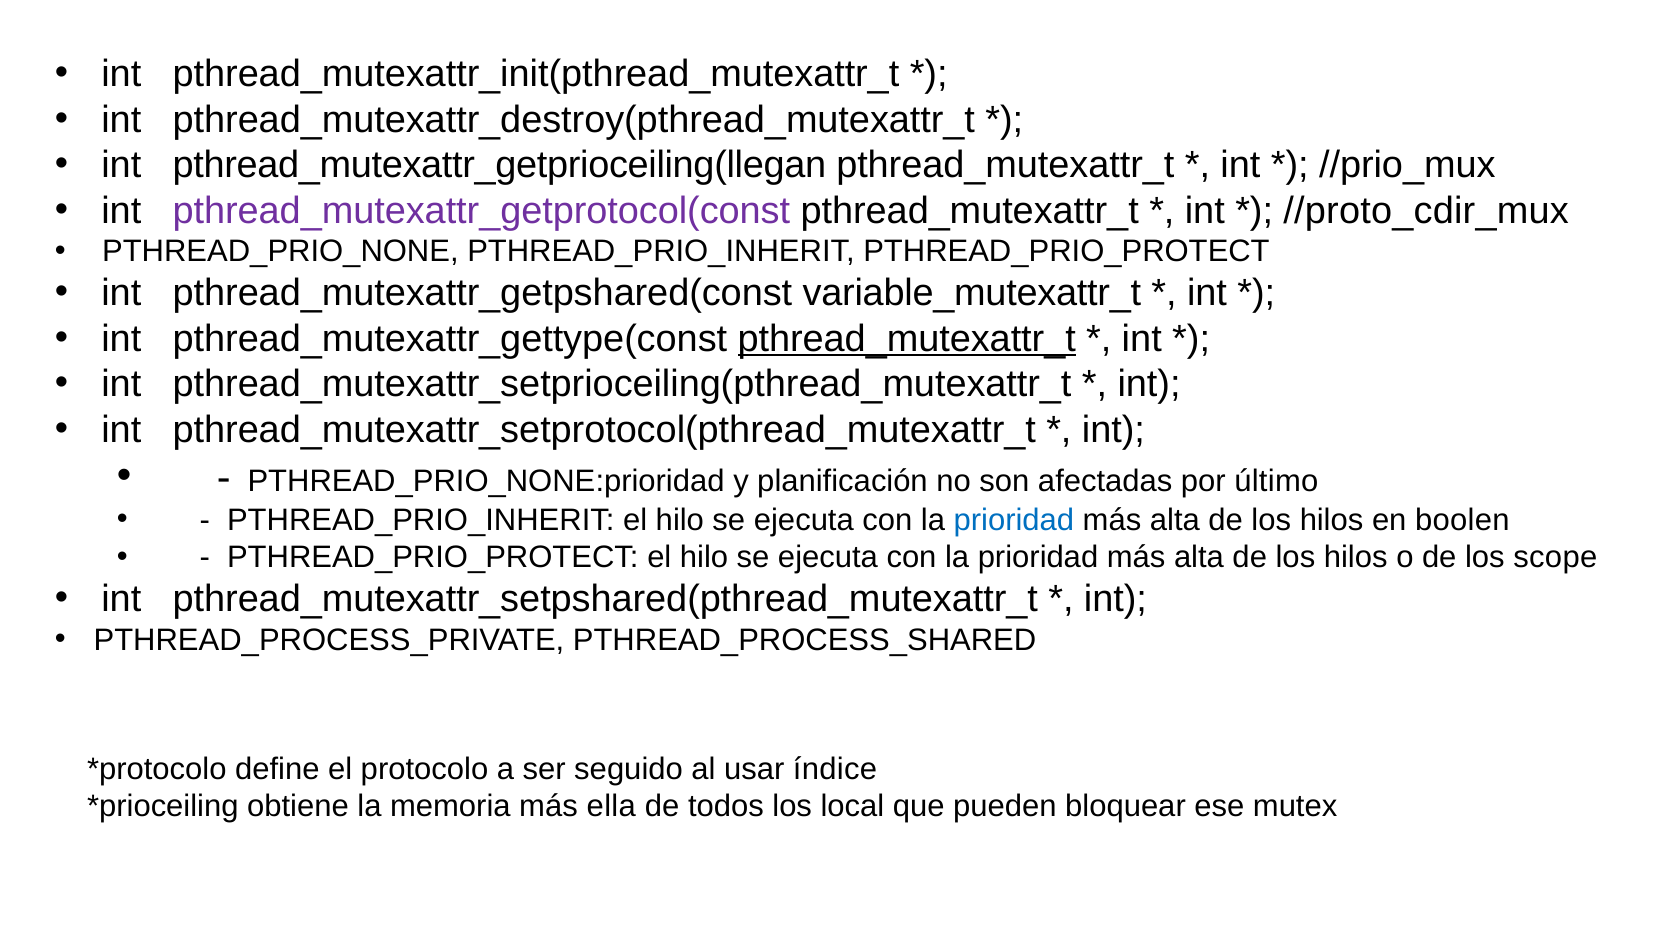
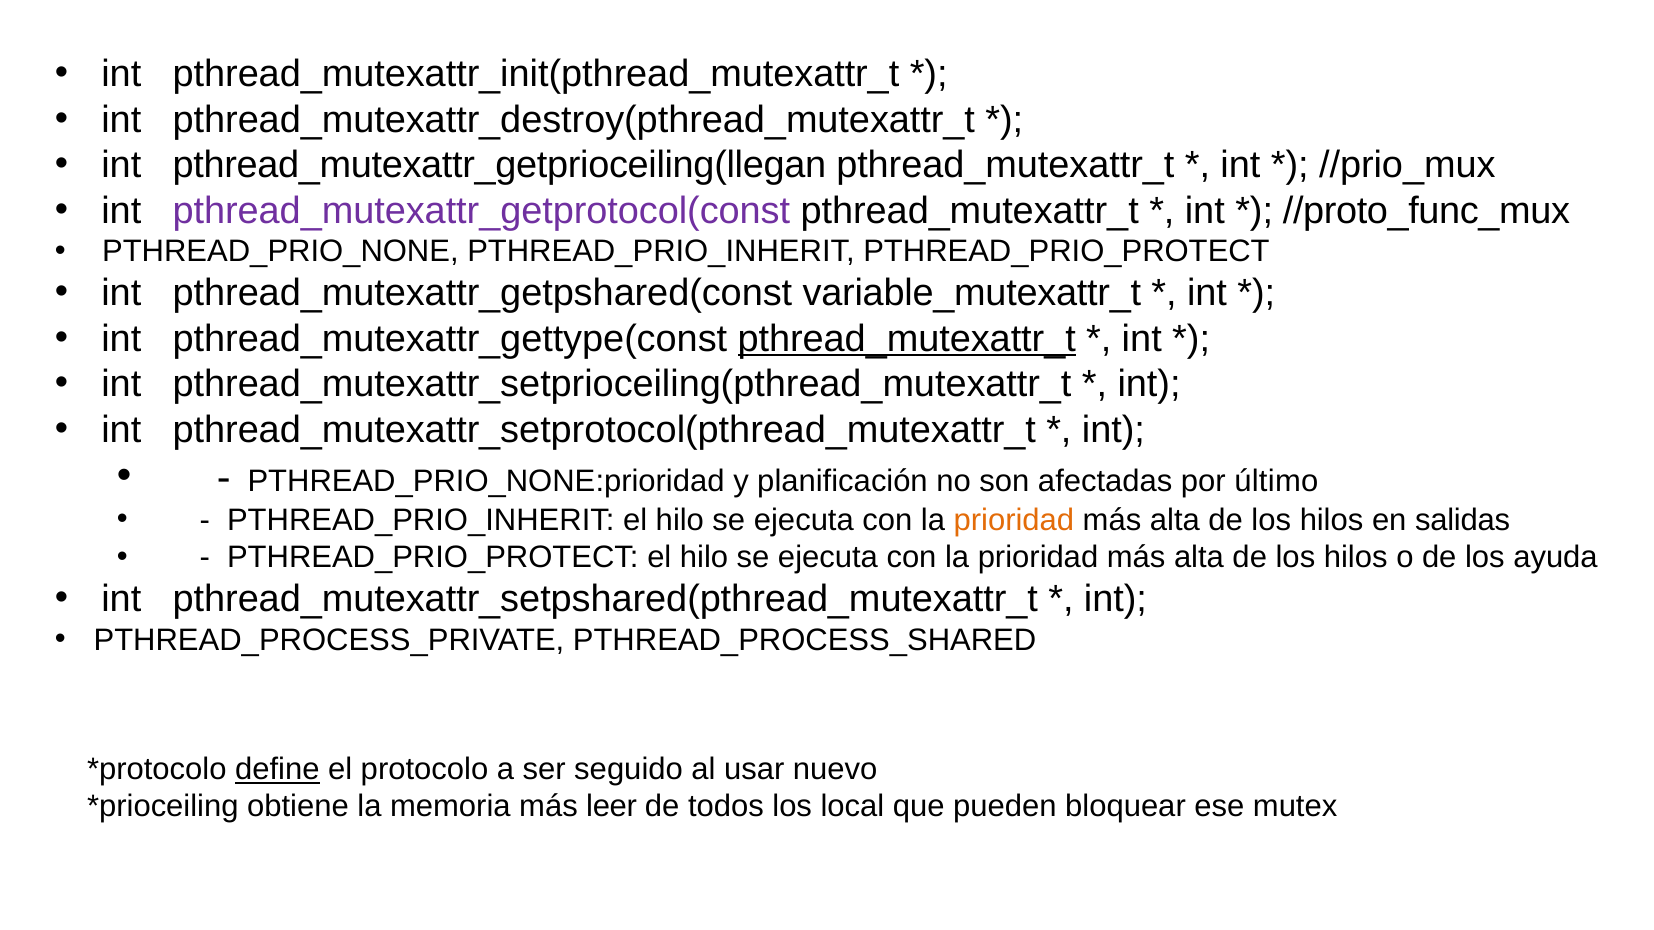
//proto_cdir_mux: //proto_cdir_mux -> //proto_func_mux
prioridad at (1014, 520) colour: blue -> orange
boolen: boolen -> salidas
scope: scope -> ayuda
define underline: none -> present
índice: índice -> nuevo
ella: ella -> leer
